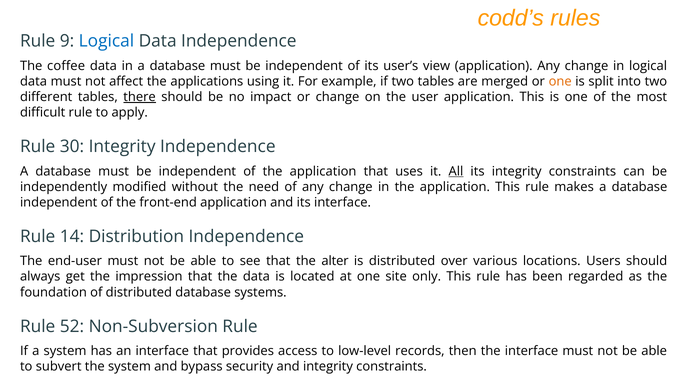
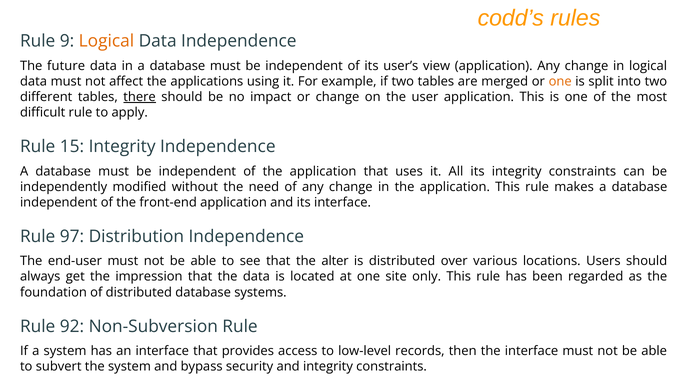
Logical at (106, 41) colour: blue -> orange
coffee: coffee -> future
30: 30 -> 15
All underline: present -> none
14: 14 -> 97
52: 52 -> 92
